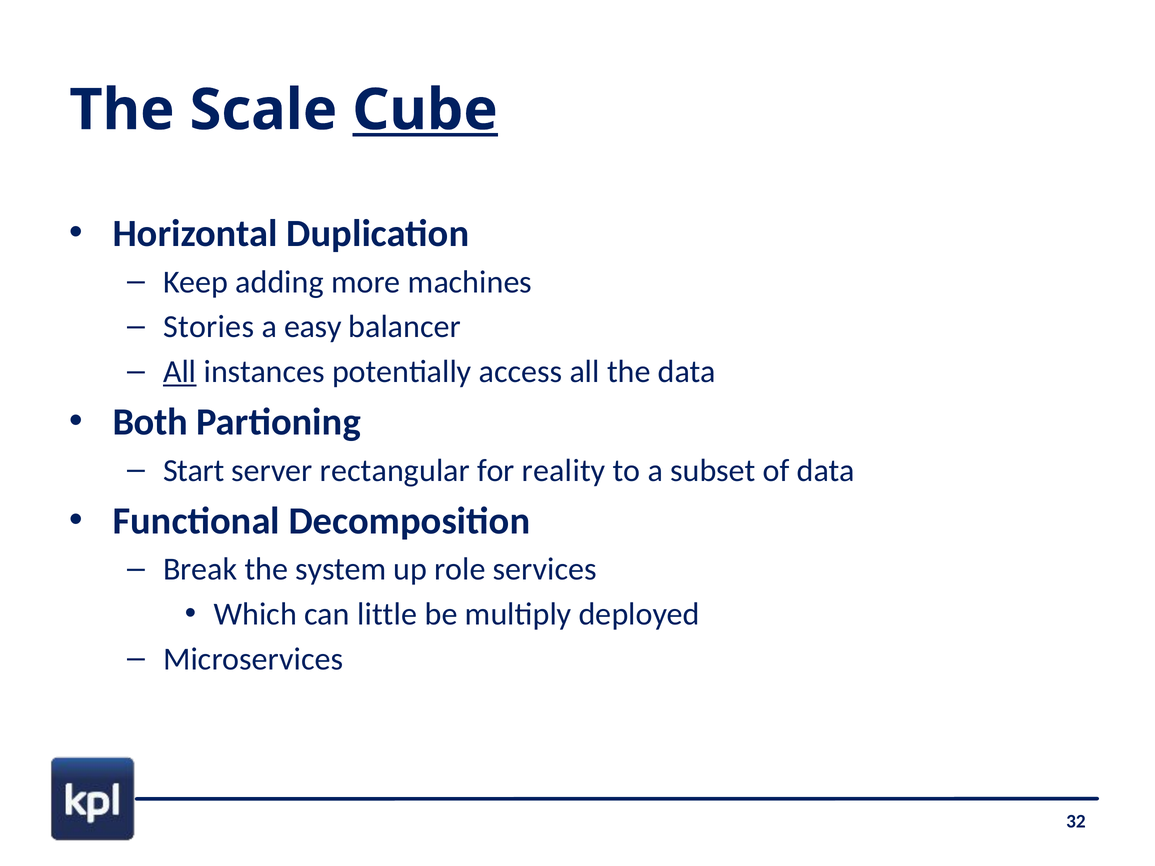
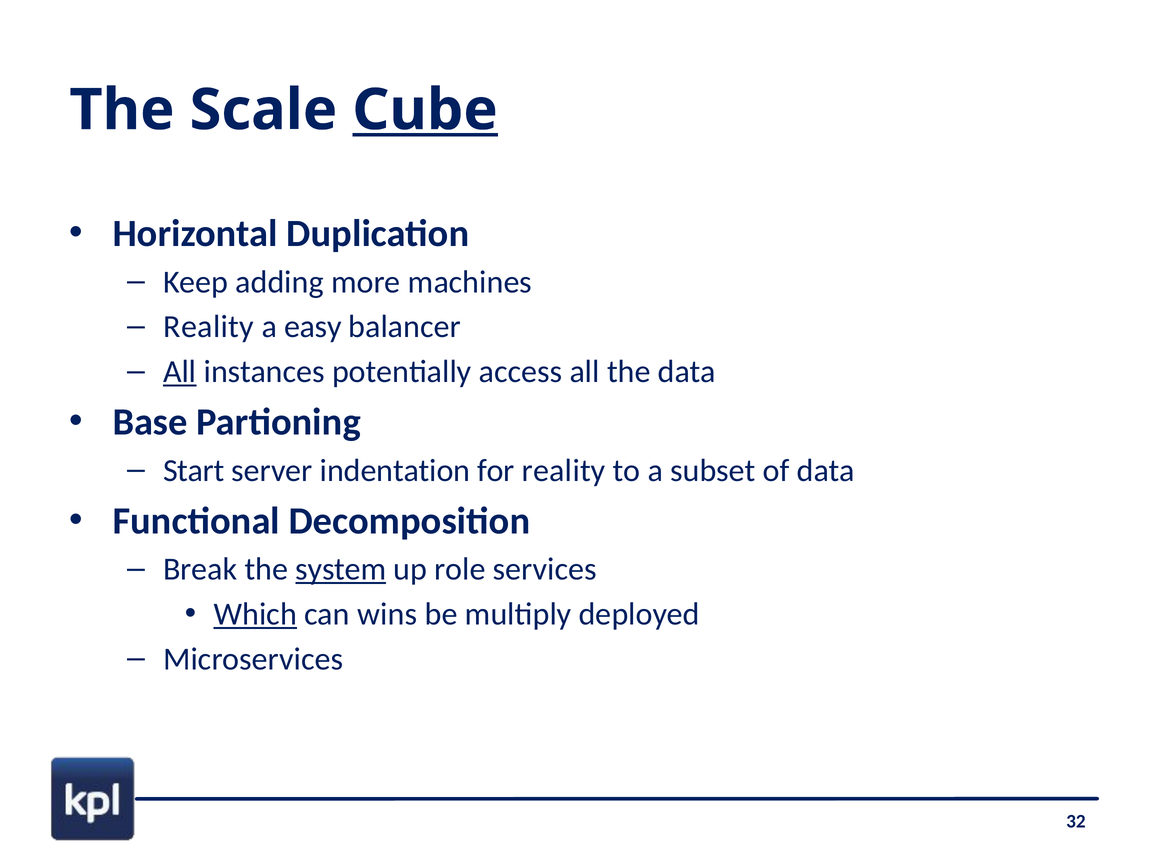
Stories at (209, 327): Stories -> Reality
Both: Both -> Base
rectangular: rectangular -> indentation
system underline: none -> present
Which underline: none -> present
little: little -> wins
